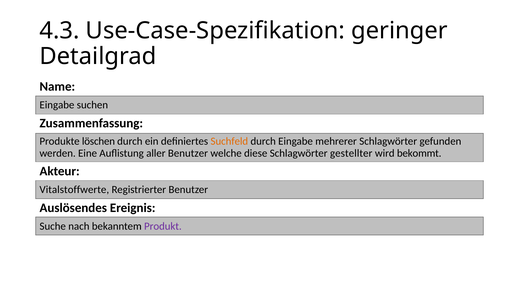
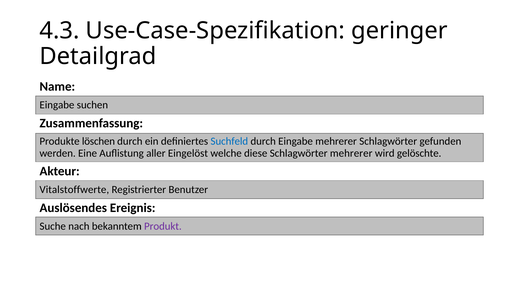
Suchfeld colour: orange -> blue
aller Benutzer: Benutzer -> Eingelöst
Schlagwörter gestellter: gestellter -> mehrerer
bekommt: bekommt -> gelöschte
